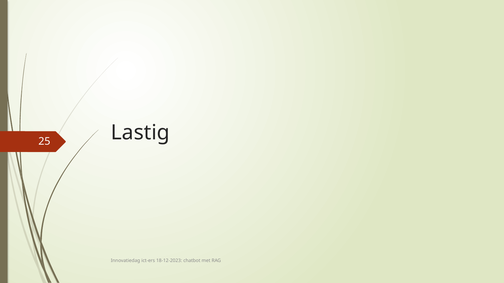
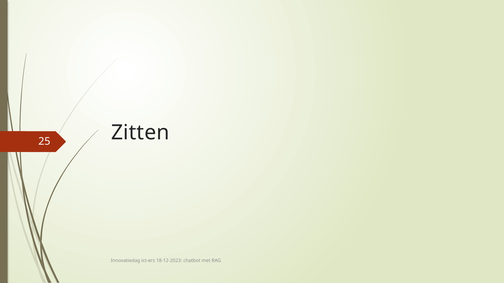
Lastig: Lastig -> Zitten
